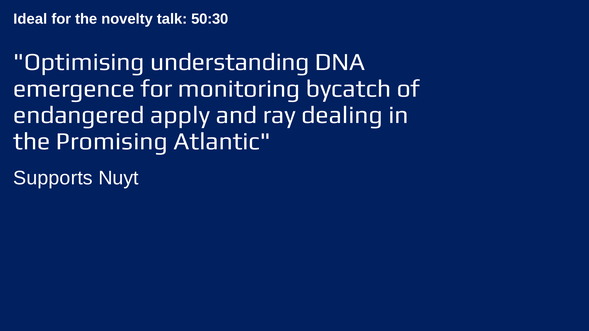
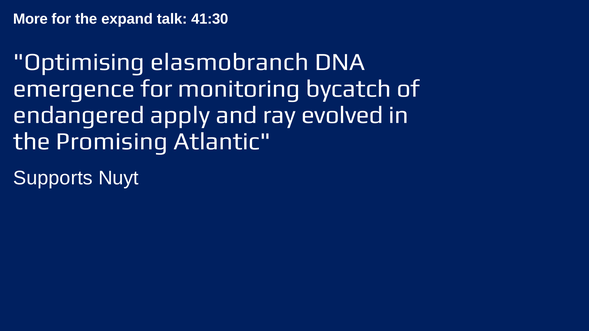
Ideal: Ideal -> More
novelty: novelty -> expand
50:30: 50:30 -> 41:30
understanding: understanding -> elasmobranch
dealing: dealing -> evolved
